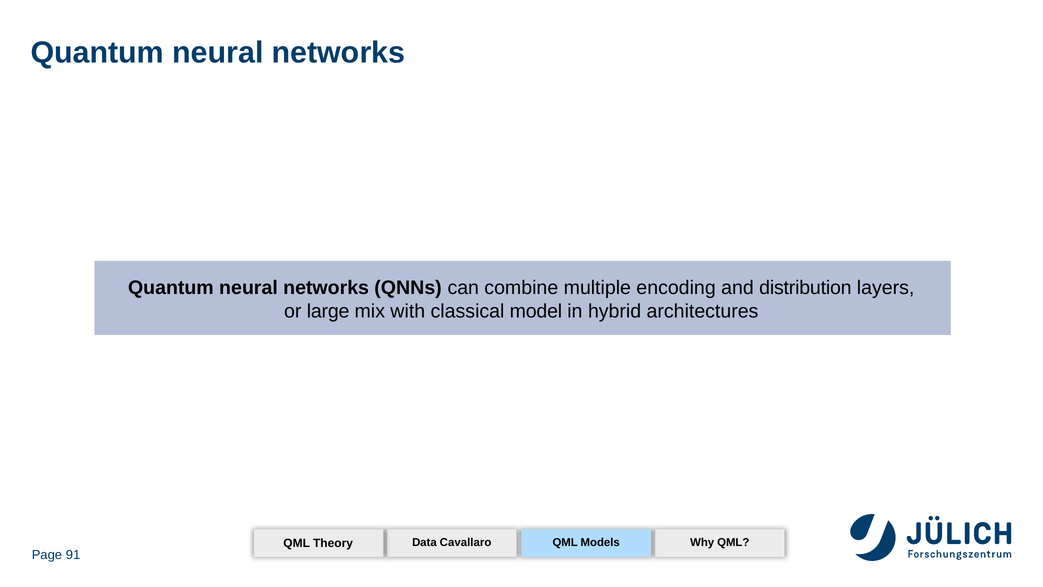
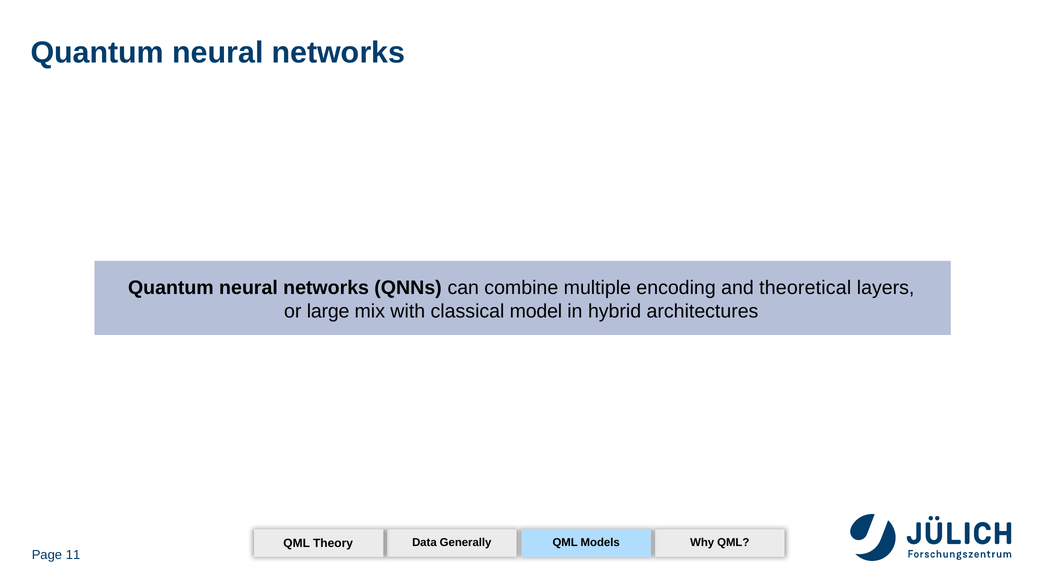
distribution: distribution -> theoretical
Cavallaro: Cavallaro -> Generally
91: 91 -> 11
